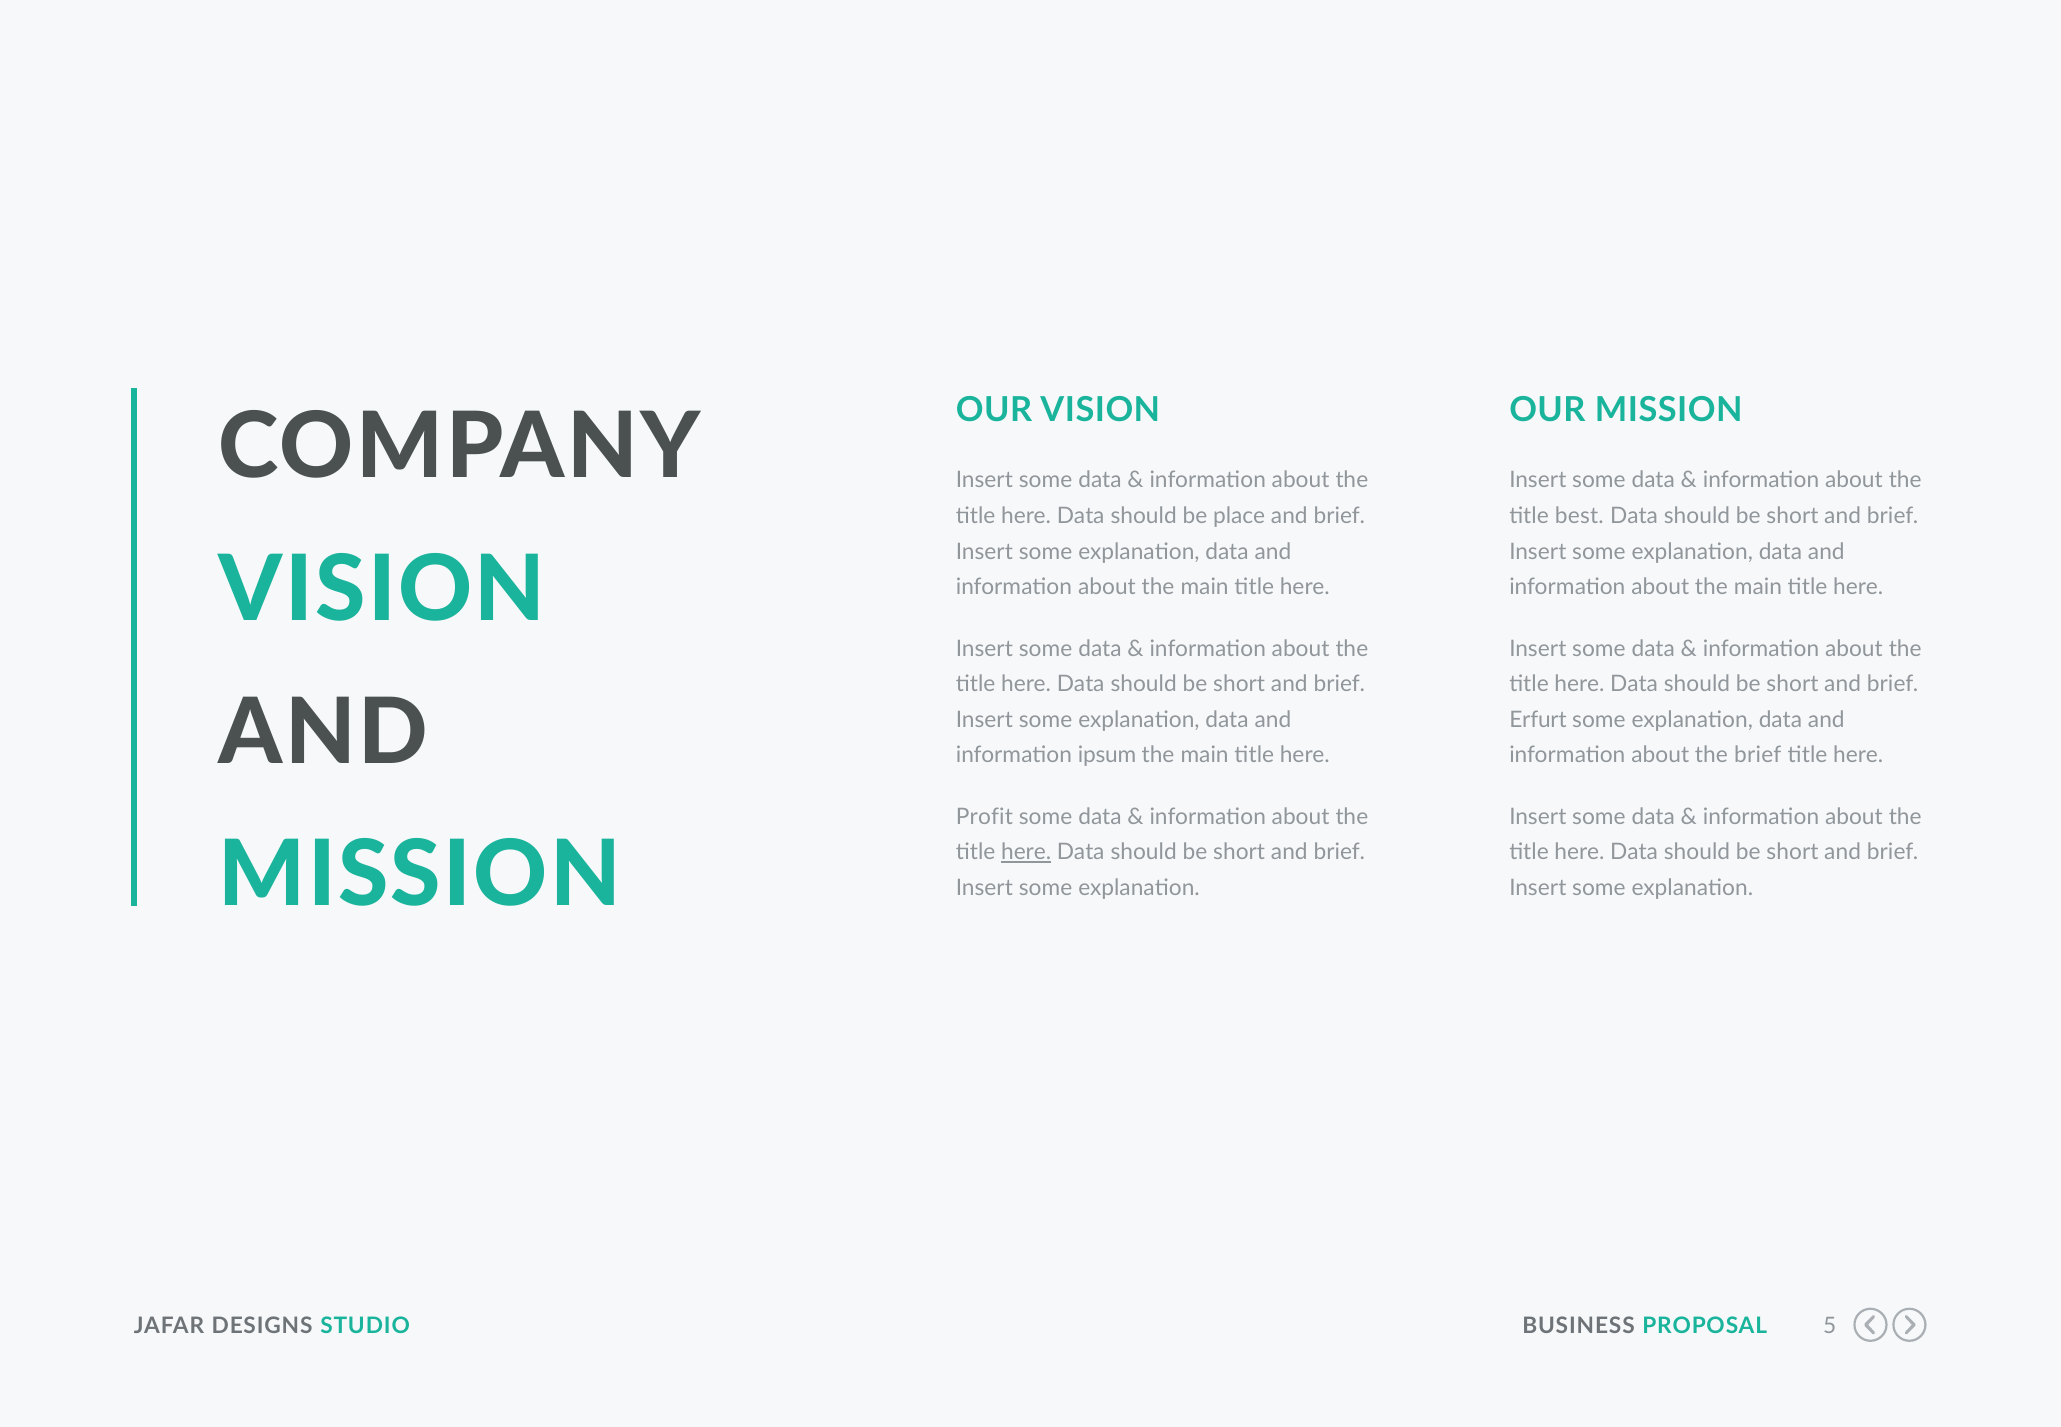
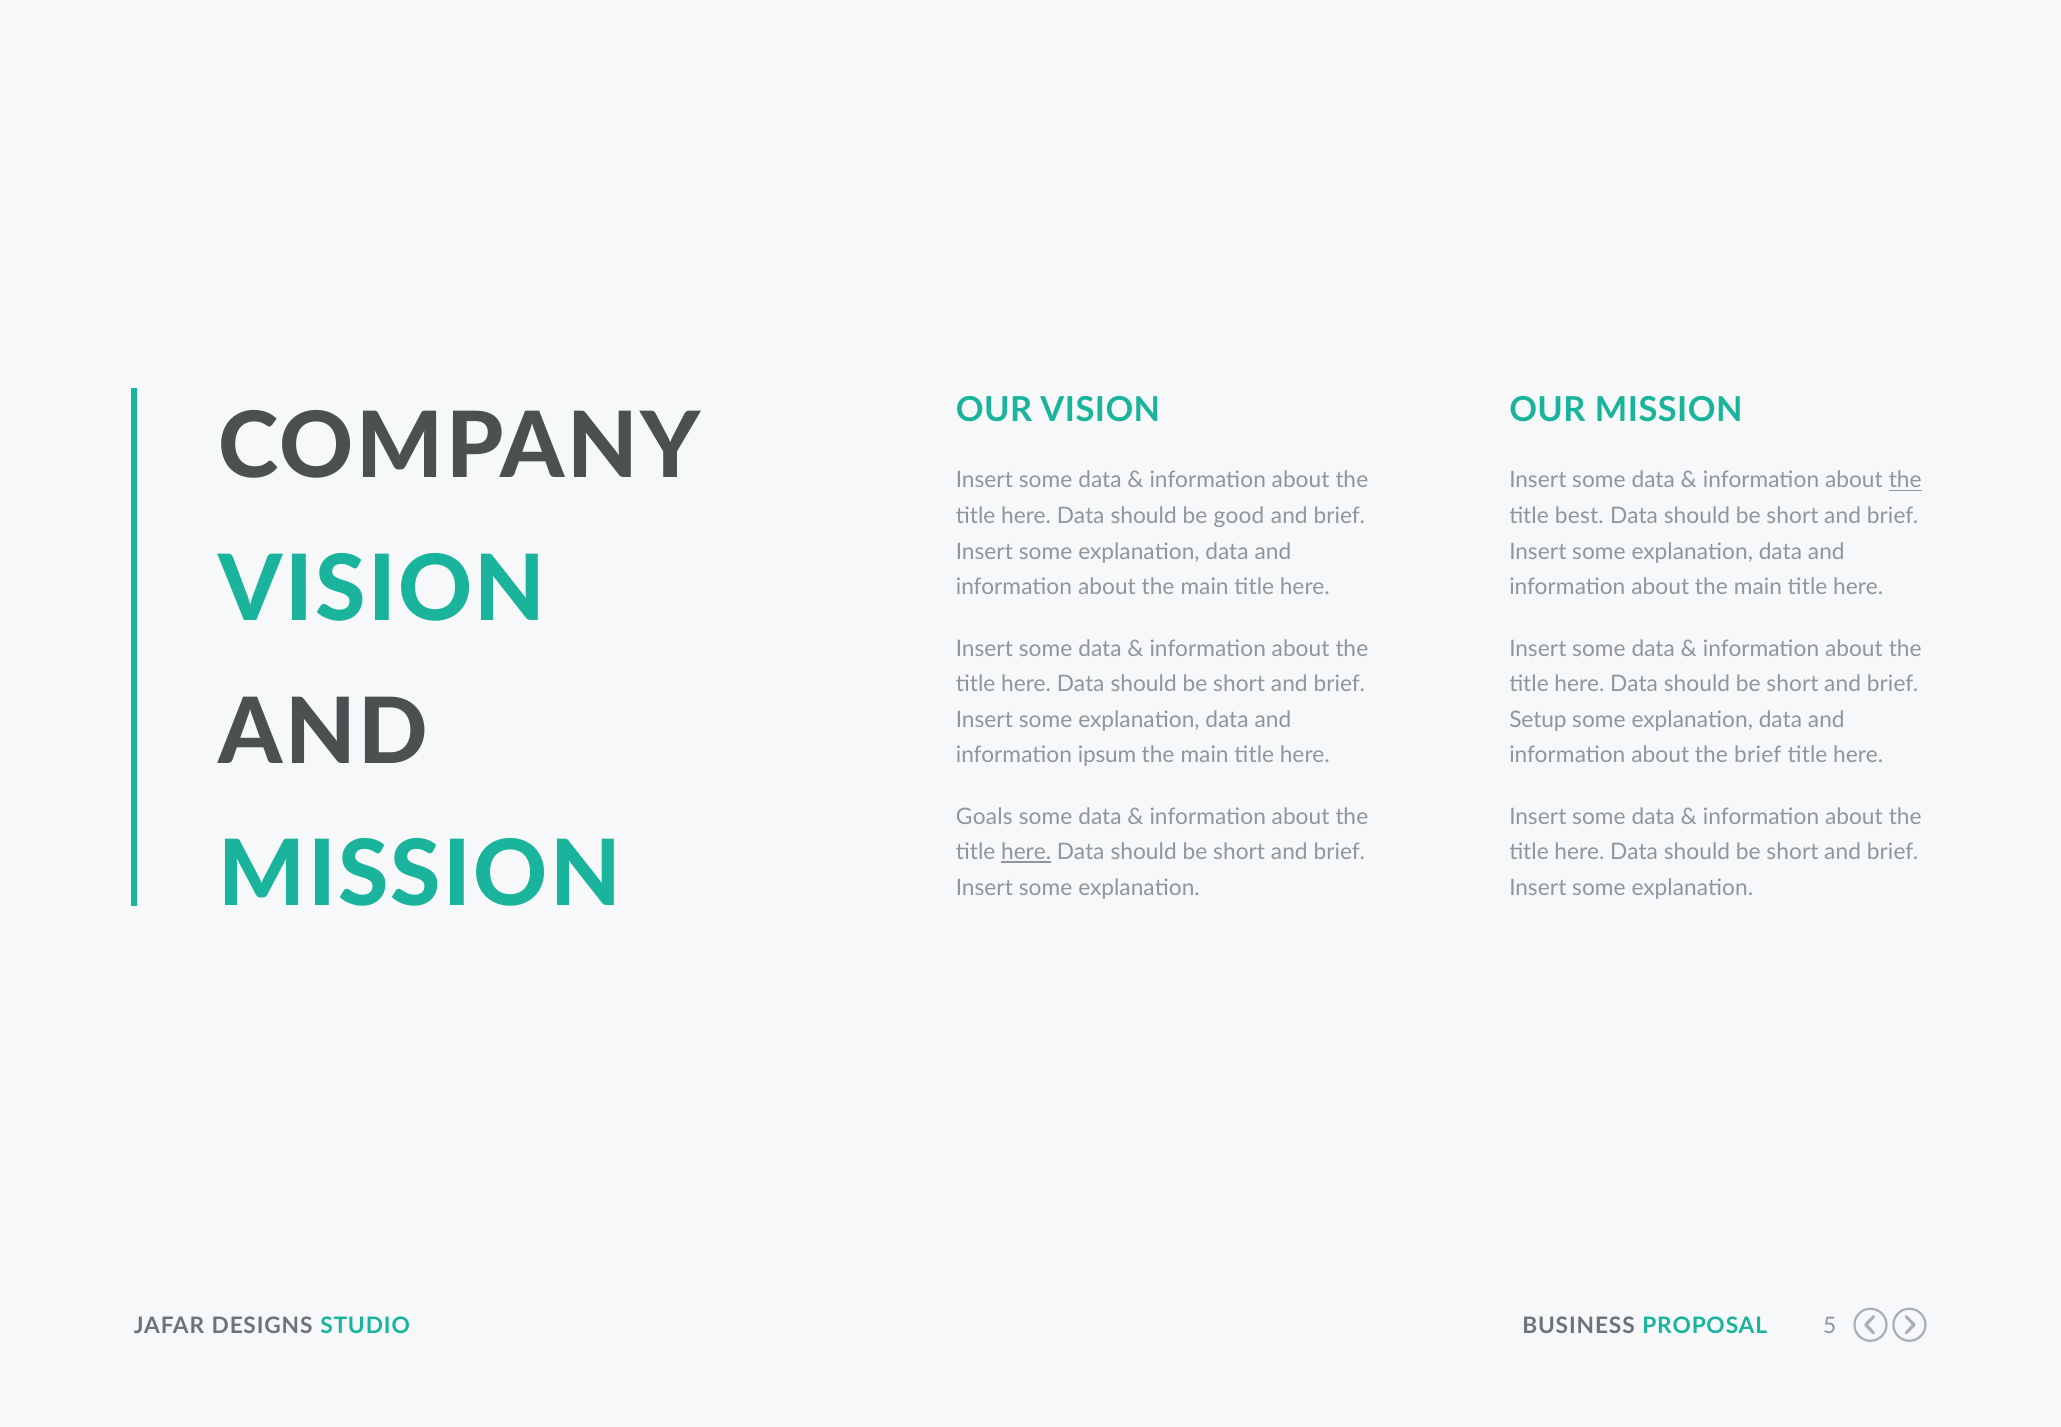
the at (1905, 480) underline: none -> present
place: place -> good
Erfurt: Erfurt -> Setup
Profit: Profit -> Goals
